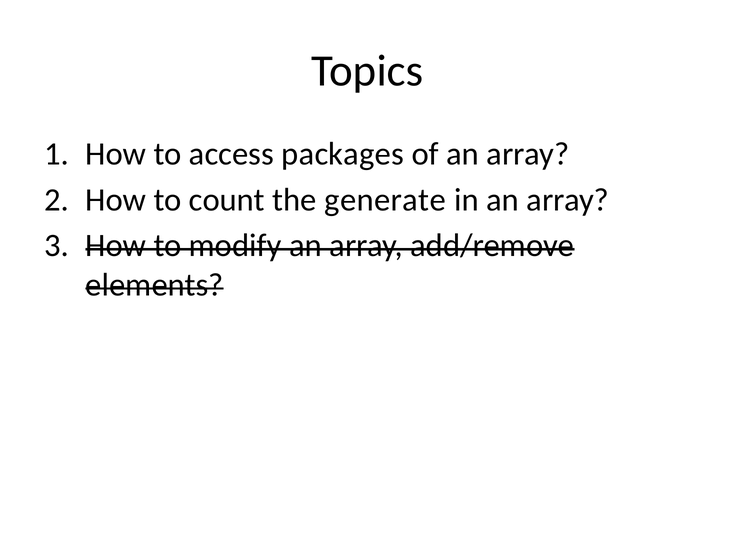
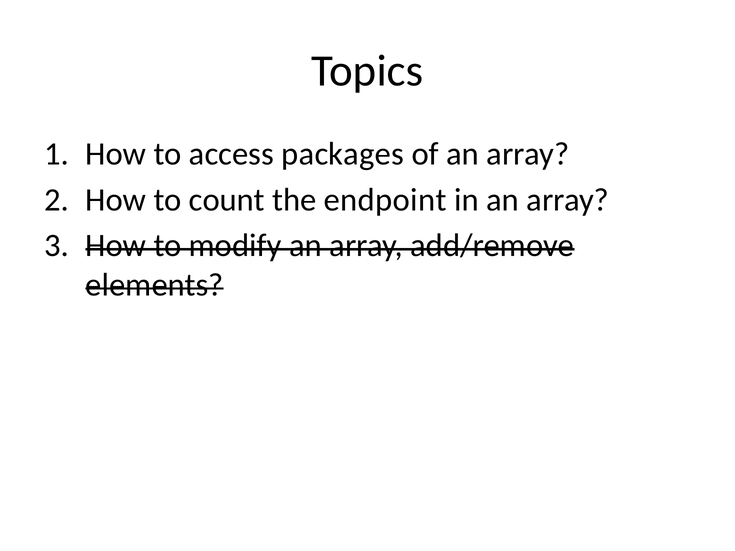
generate: generate -> endpoint
